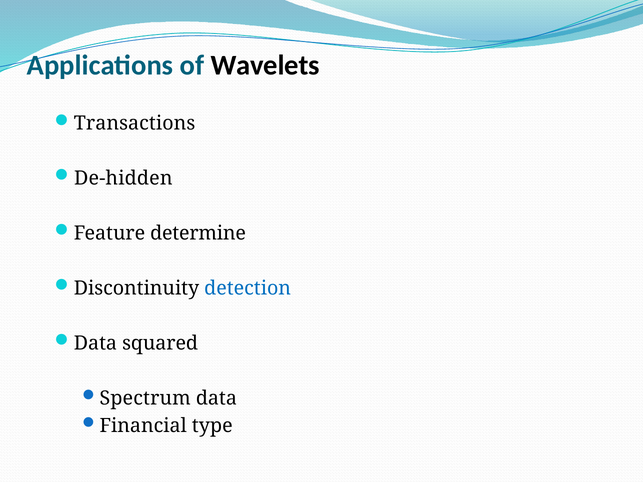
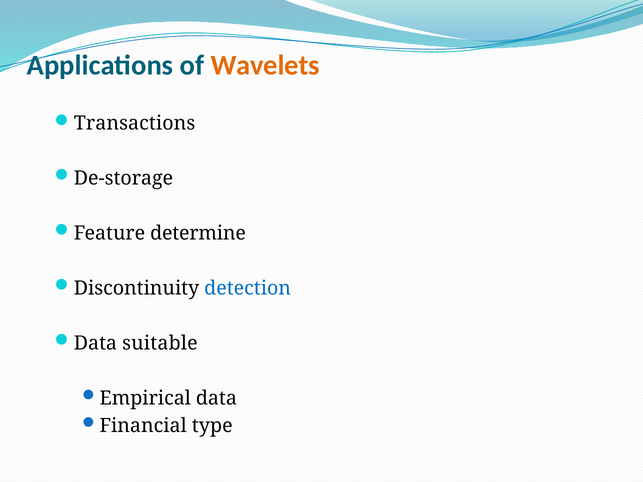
Wavelets colour: black -> orange
De-hidden: De-hidden -> De-storage
squared: squared -> suitable
Spectrum: Spectrum -> Empirical
